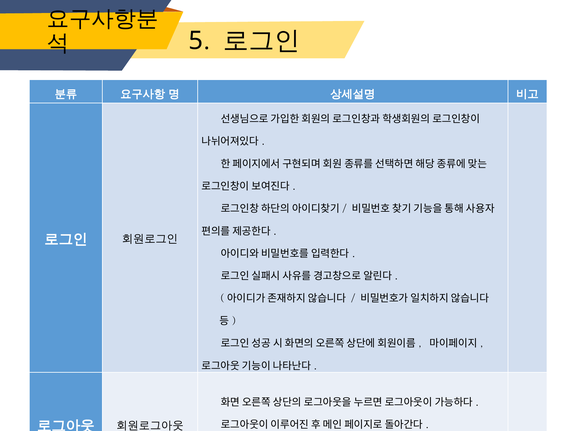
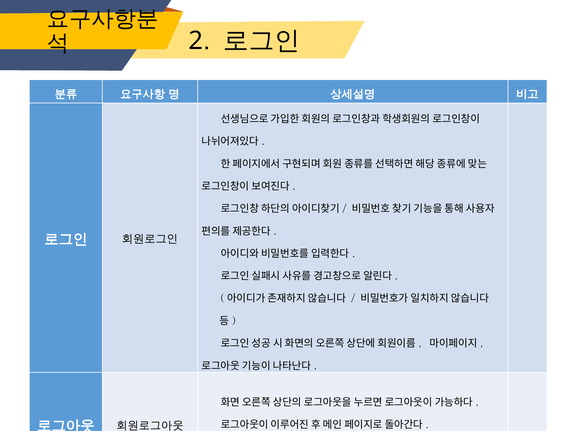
5: 5 -> 2
